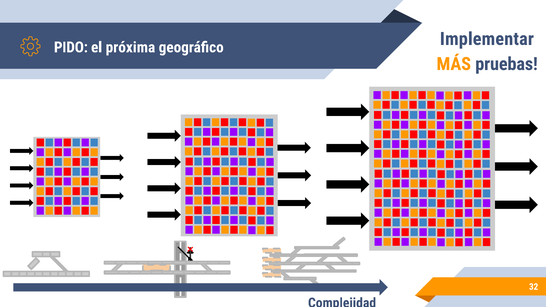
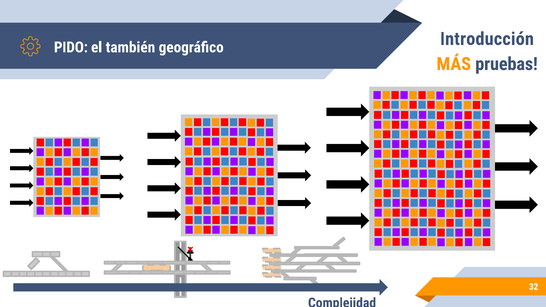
Implementar: Implementar -> Introducción
próxima: próxima -> también
